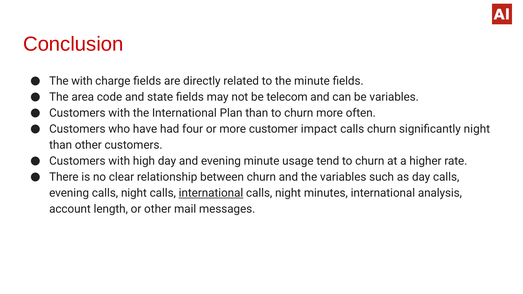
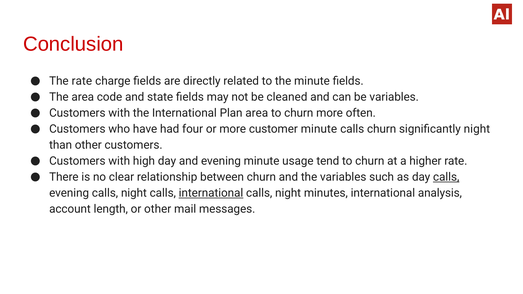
The with: with -> rate
telecom: telecom -> cleaned
Plan than: than -> area
customer impact: impact -> minute
calls at (446, 177) underline: none -> present
